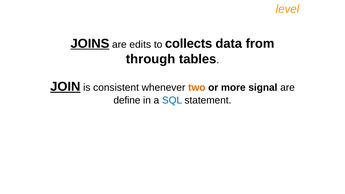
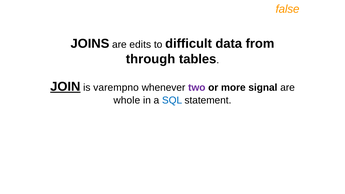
level: level -> false
JOINS underline: present -> none
collects: collects -> difficult
consistent: consistent -> varempno
two colour: orange -> purple
define: define -> whole
